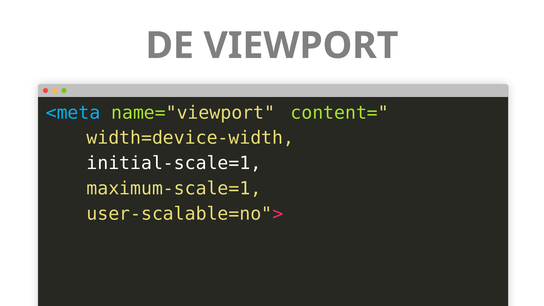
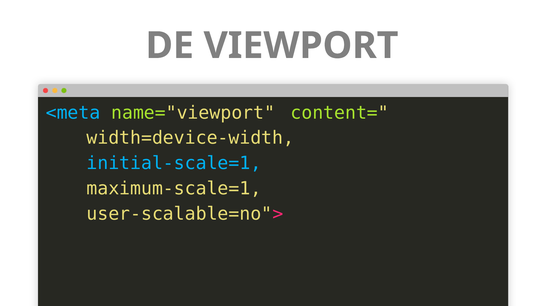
initial-scale=1 colour: white -> light blue
